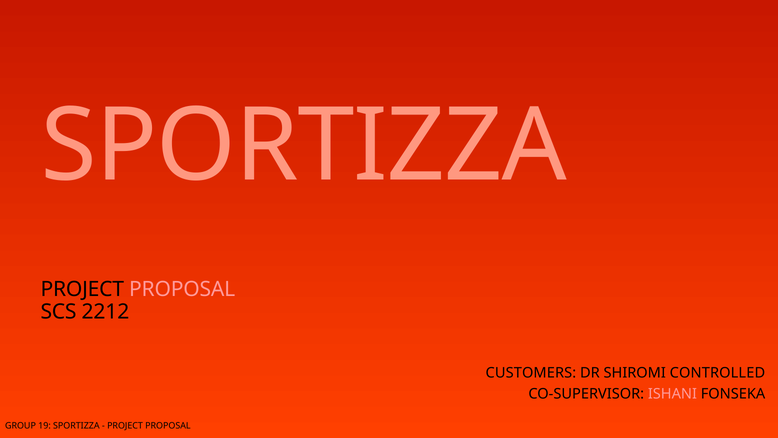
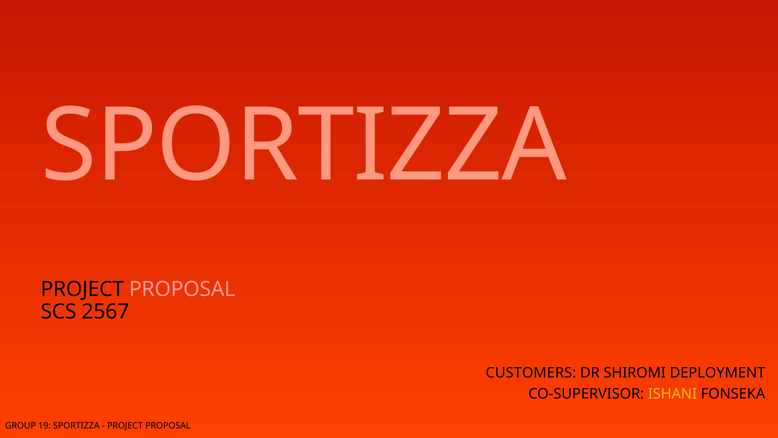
2212: 2212 -> 2567
CONTROLLED: CONTROLLED -> DEPLOYMENT
ISHANI colour: pink -> yellow
